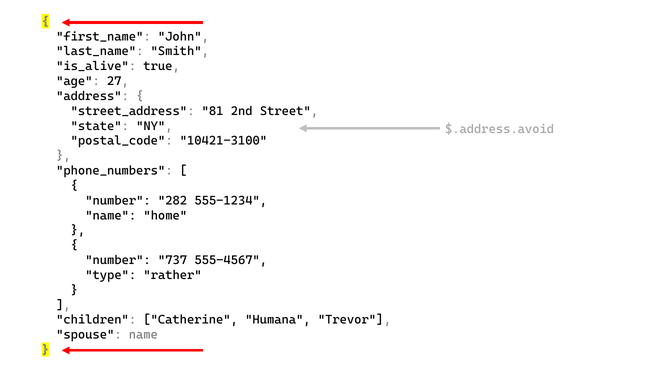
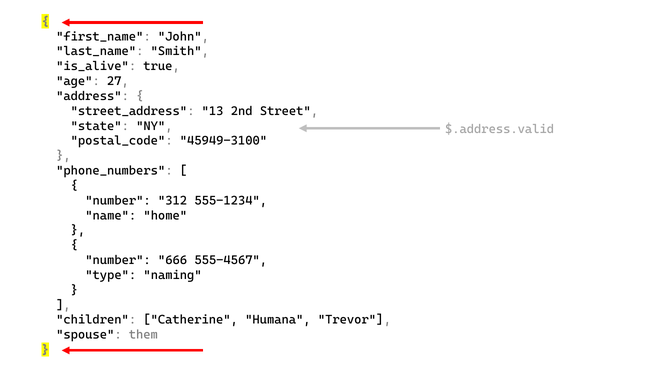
81: 81 -> 13
$.address.avoid: $.address.avoid -> $.address.valid
10421-3100: 10421-3100 -> 45949-3100
282: 282 -> 312
737: 737 -> 666
rather: rather -> naming
spouse name: name -> them
